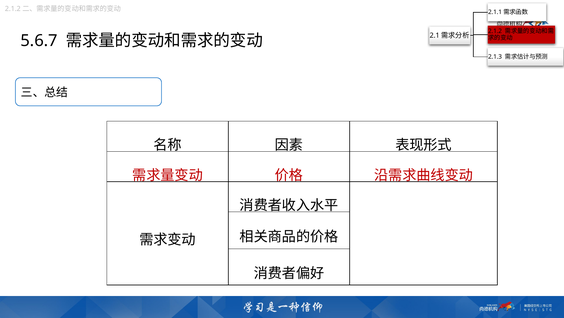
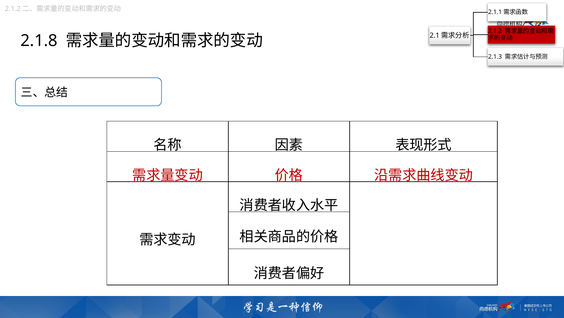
5.6.7: 5.6.7 -> 2.1.8
